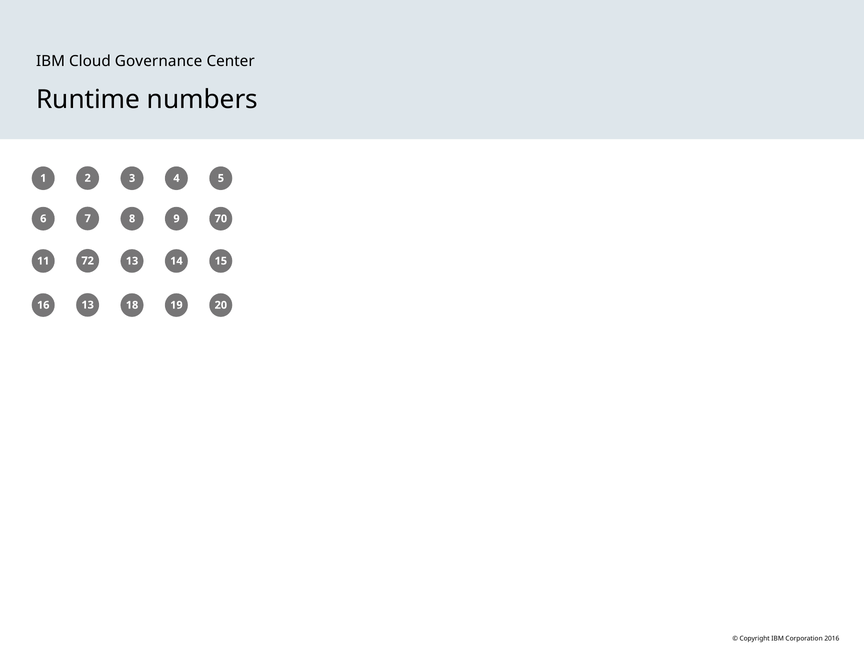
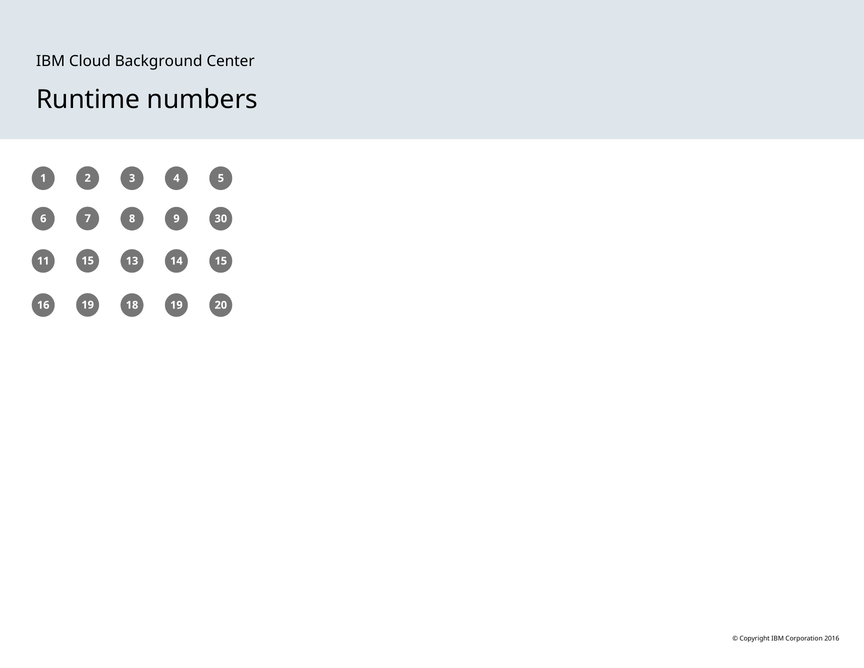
Governance: Governance -> Background
70: 70 -> 30
11 72: 72 -> 15
16 13: 13 -> 19
